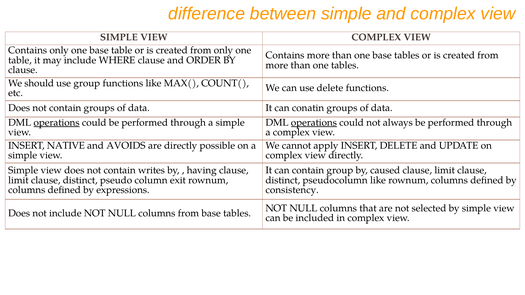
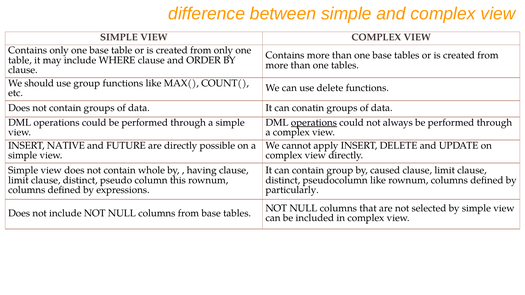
operations at (57, 123) underline: present -> none
AVOIDS: AVOIDS -> FUTURE
writes: writes -> whole
exit: exit -> this
consistency: consistency -> particularly
